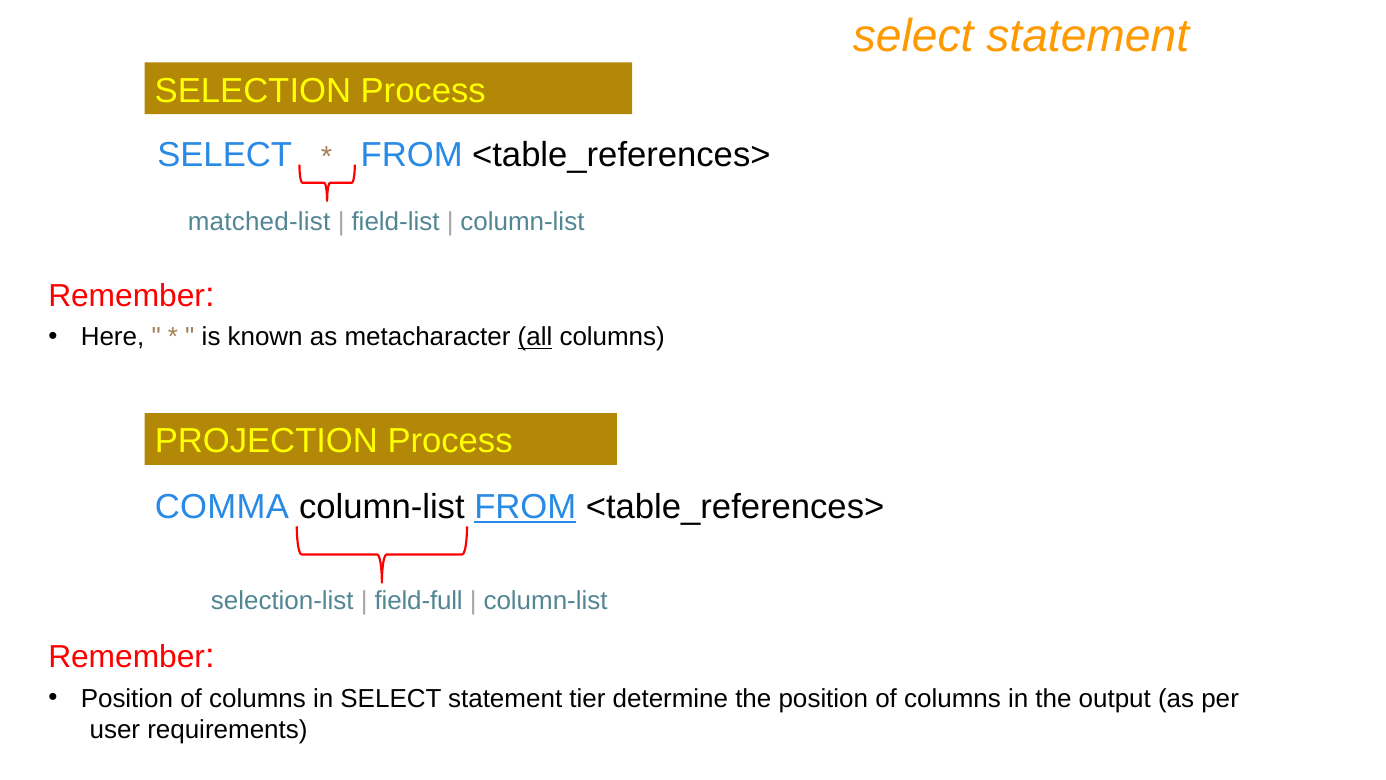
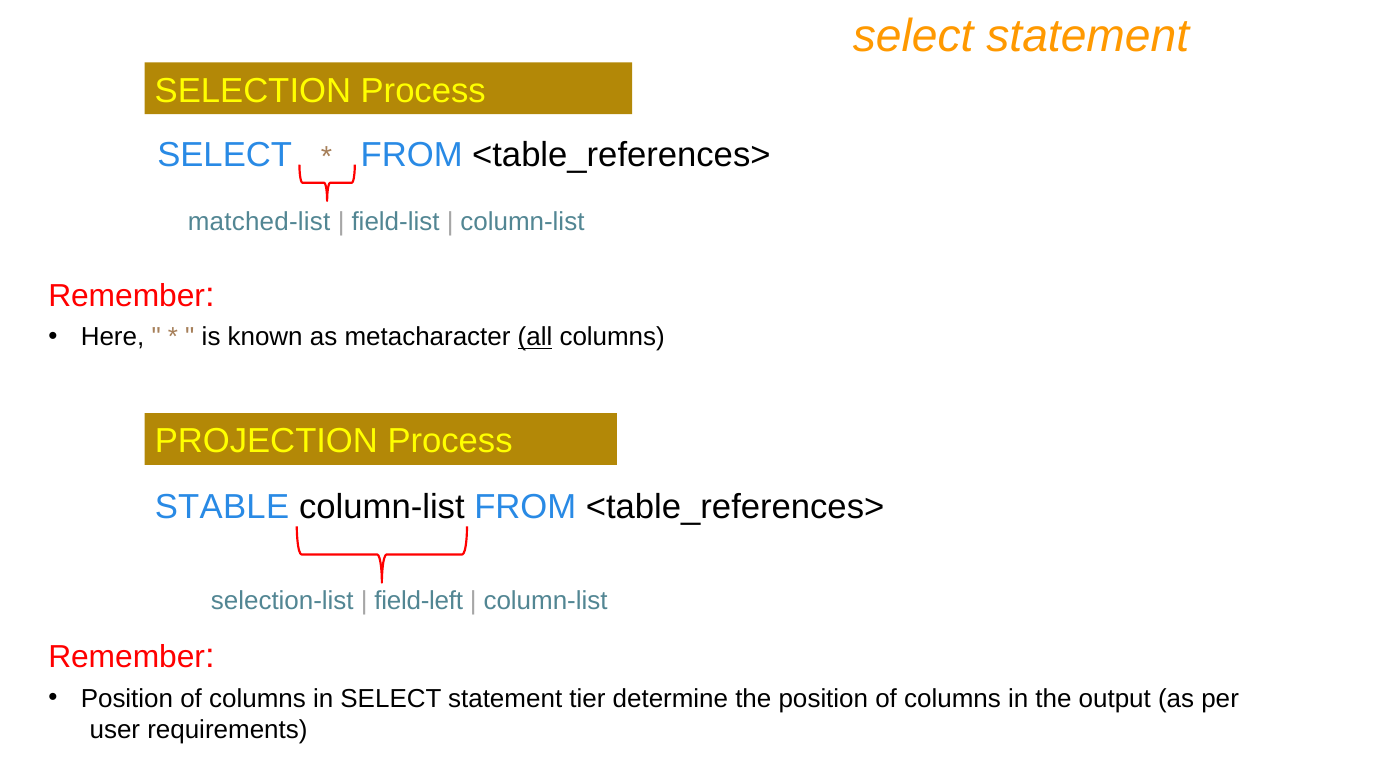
COMMA: COMMA -> STABLE
FROM at (525, 507) underline: present -> none
field-full: field-full -> field-left
